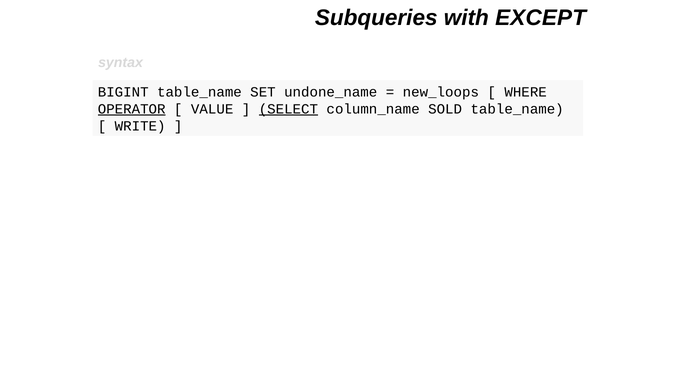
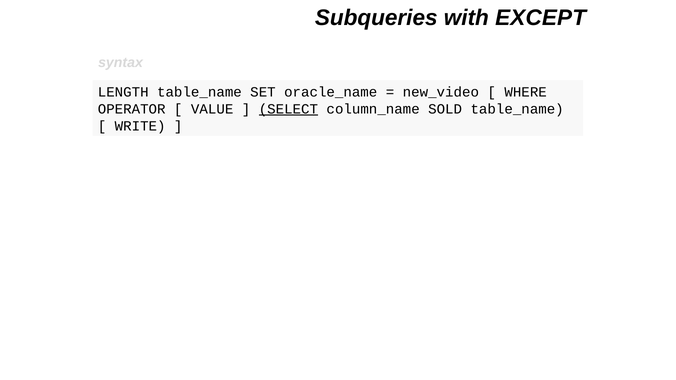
BIGINT: BIGINT -> LENGTH
undone_name: undone_name -> oracle_name
new_loops: new_loops -> new_video
OPERATOR underline: present -> none
